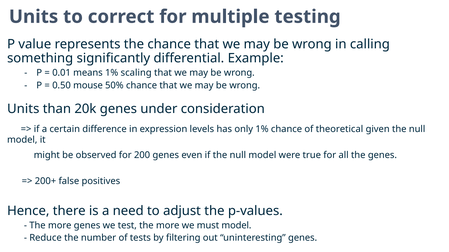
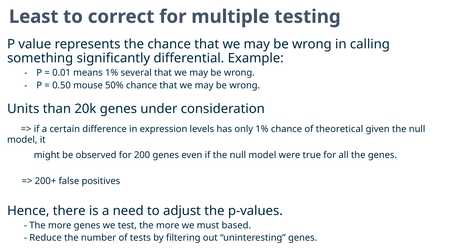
Units at (34, 17): Units -> Least
scaling: scaling -> several
must model: model -> based
